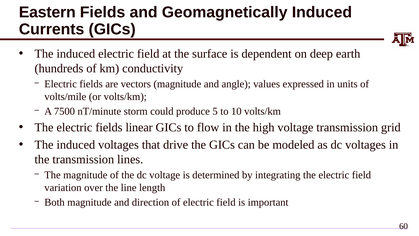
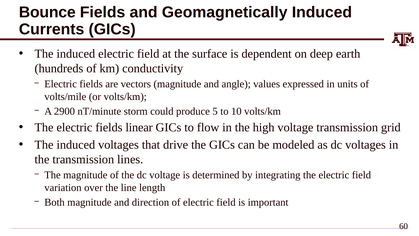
Eastern: Eastern -> Bounce
7500: 7500 -> 2900
